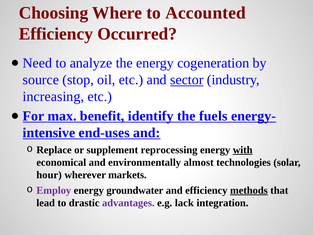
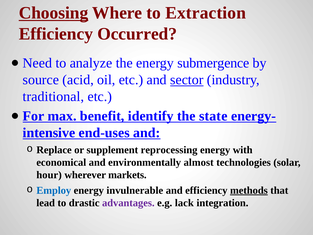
Choosing underline: none -> present
Accounted: Accounted -> Extraction
cogeneration: cogeneration -> submergence
stop: stop -> acid
increasing: increasing -> traditional
fuels: fuels -> state
with underline: present -> none
Employ colour: purple -> blue
groundwater: groundwater -> invulnerable
